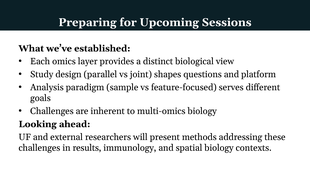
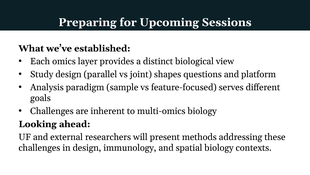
in results: results -> design
